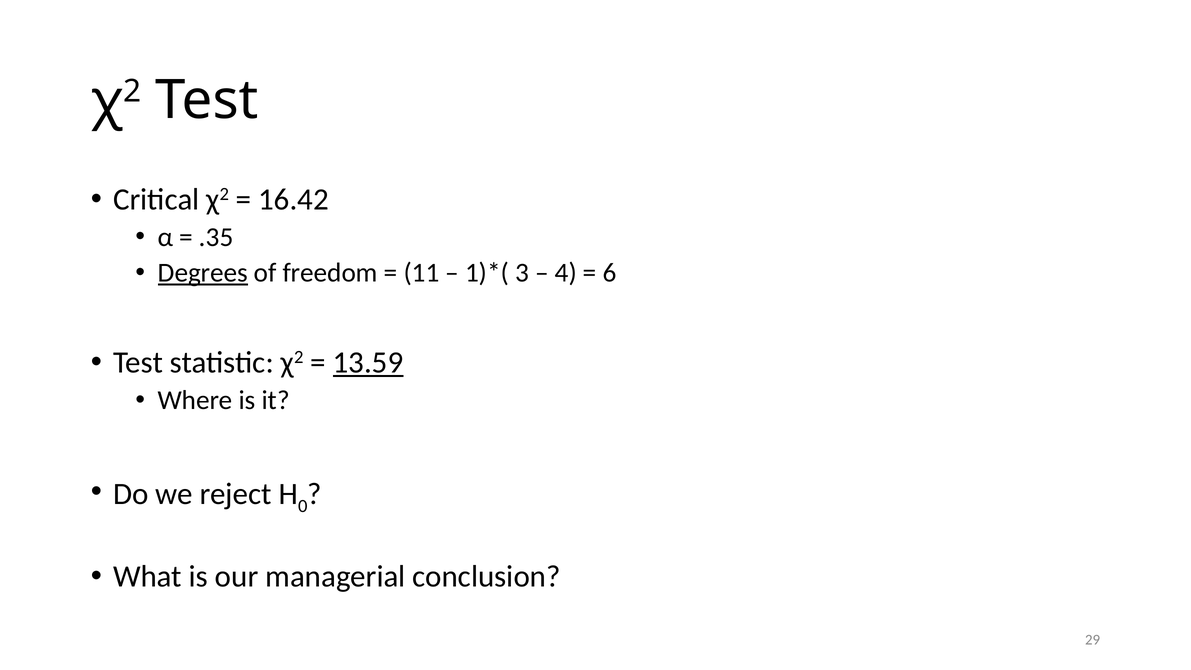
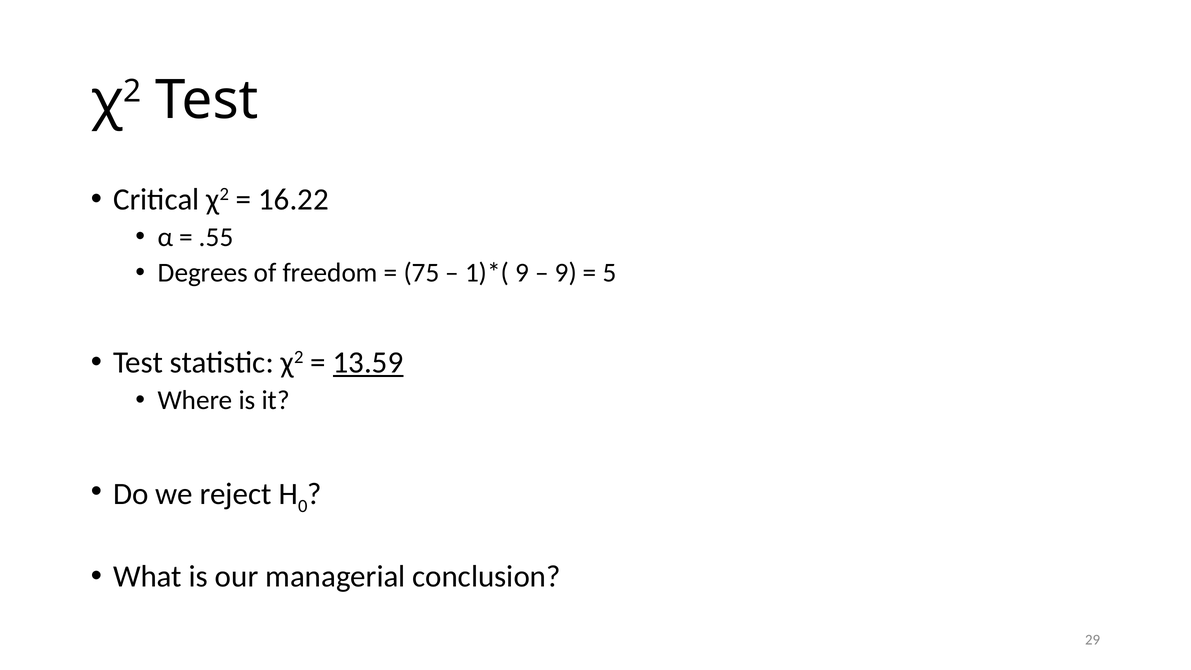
16.42: 16.42 -> 16.22
.35: .35 -> .55
Degrees underline: present -> none
11: 11 -> 75
3 at (522, 273): 3 -> 9
4 at (566, 273): 4 -> 9
6: 6 -> 5
